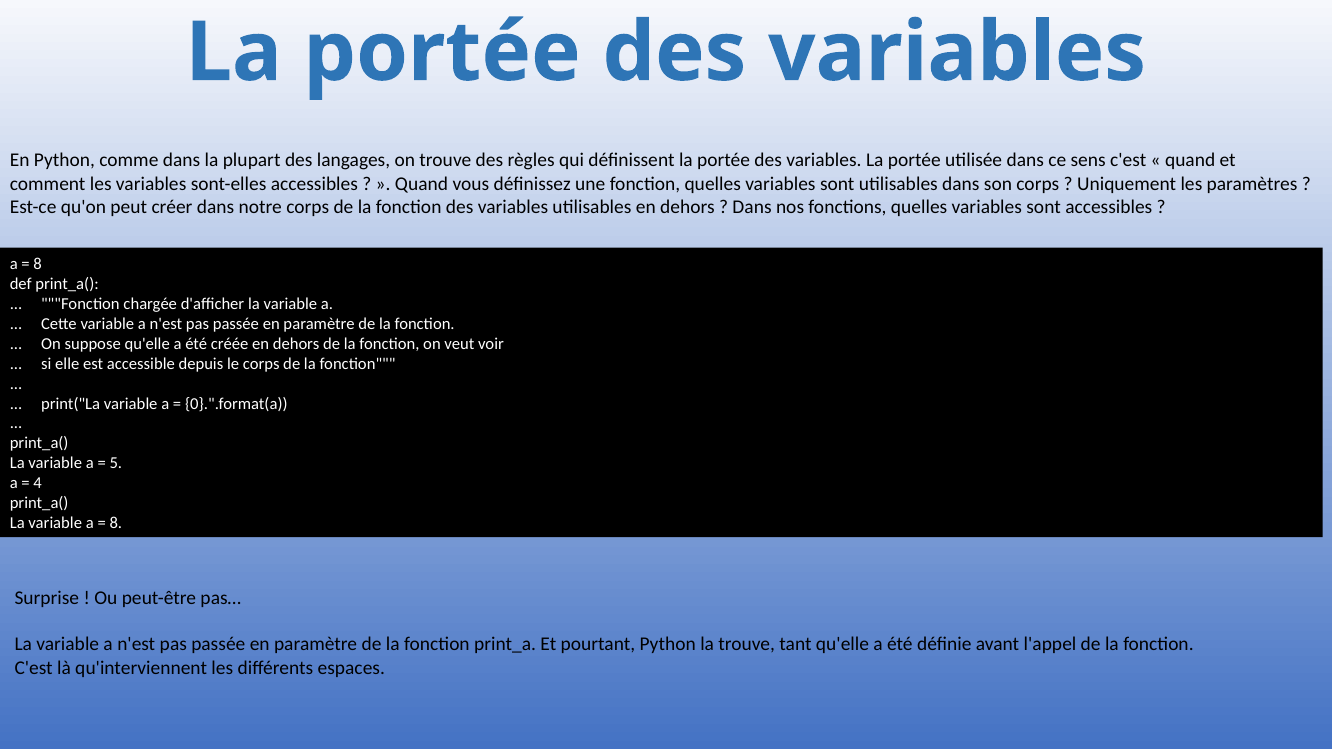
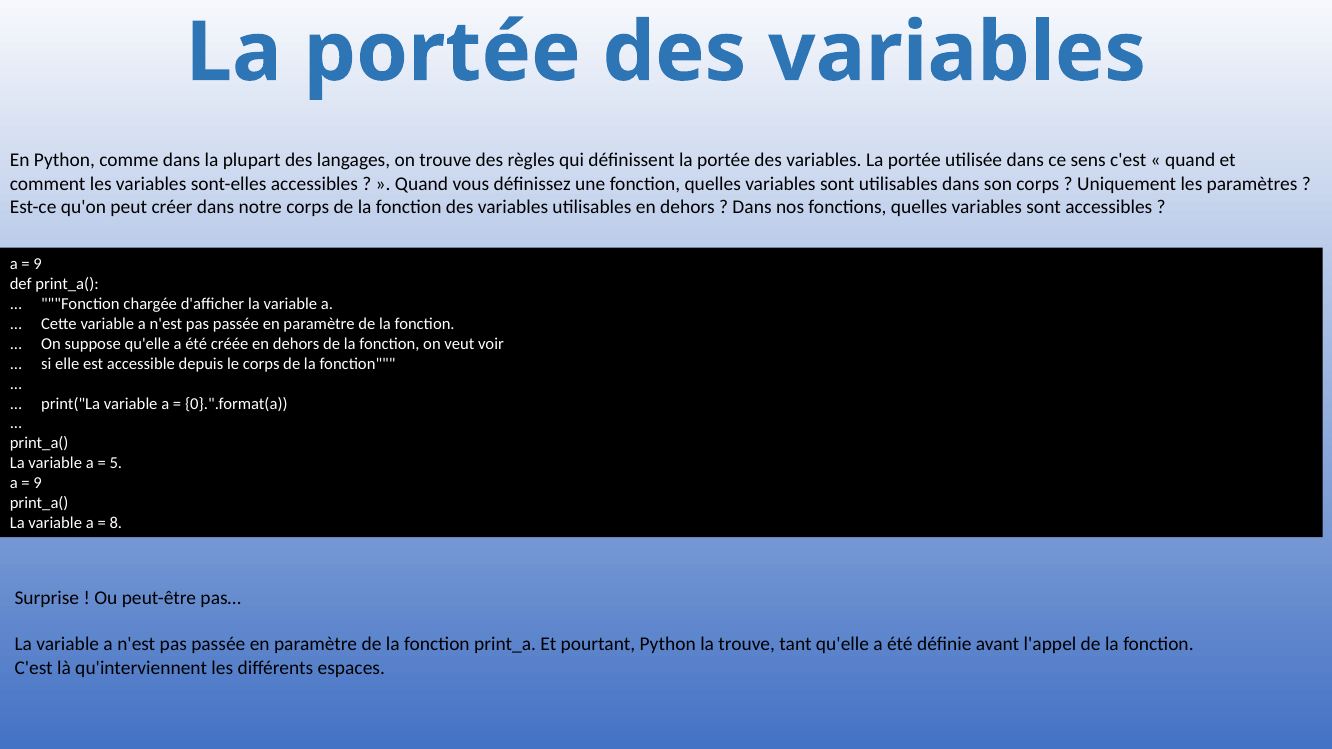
8 at (38, 264): 8 -> 9
4 at (38, 484): 4 -> 9
